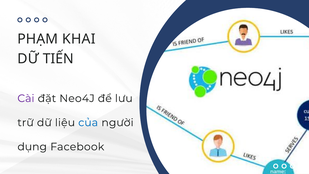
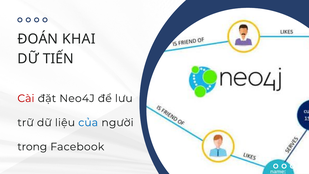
PHẠM: PHẠM -> ĐOÁN
Cài colour: purple -> red
dụng: dụng -> trong
